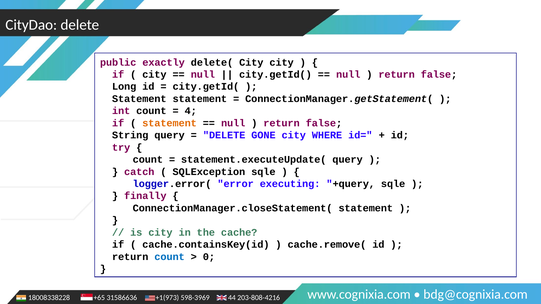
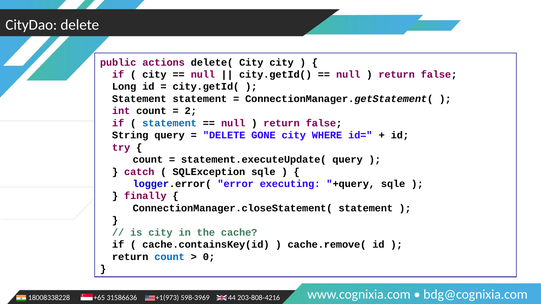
exactly: exactly -> actions
4: 4 -> 2
statement at (170, 123) colour: orange -> blue
